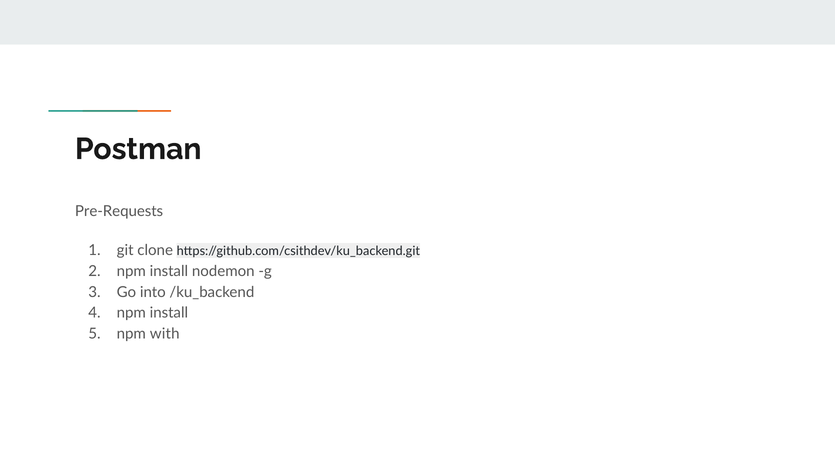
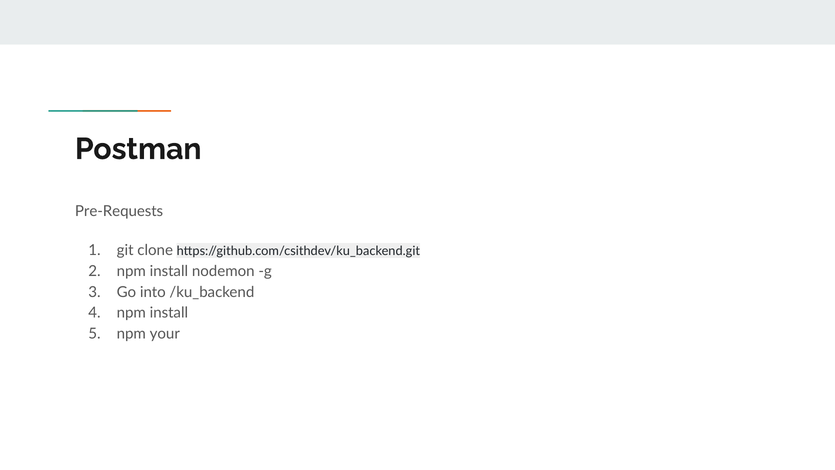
with: with -> your
